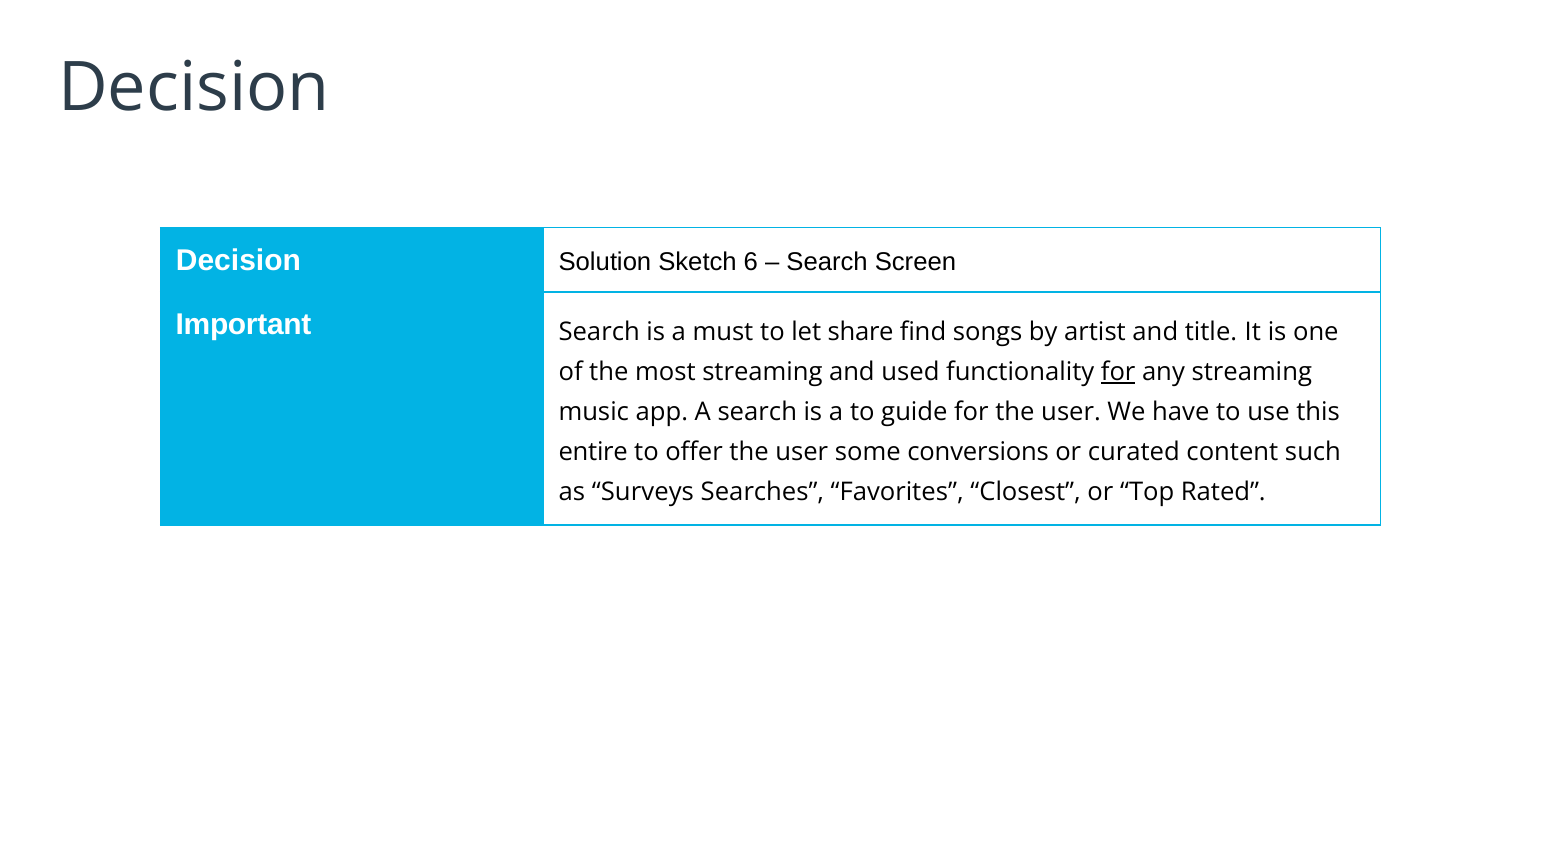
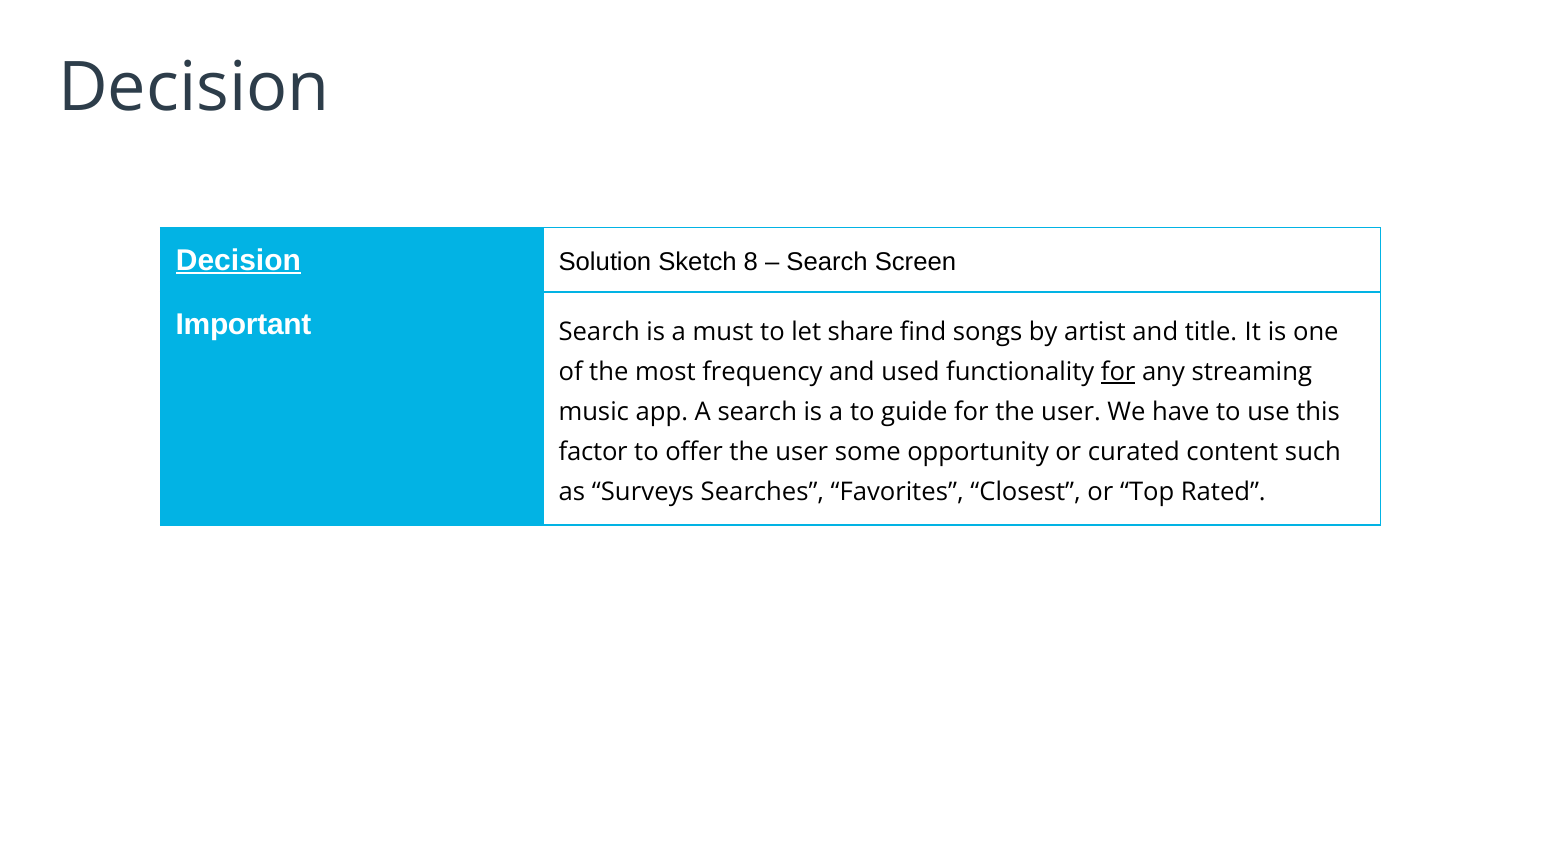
Decision at (238, 260) underline: none -> present
6: 6 -> 8
most streaming: streaming -> frequency
entire: entire -> factor
conversions: conversions -> opportunity
